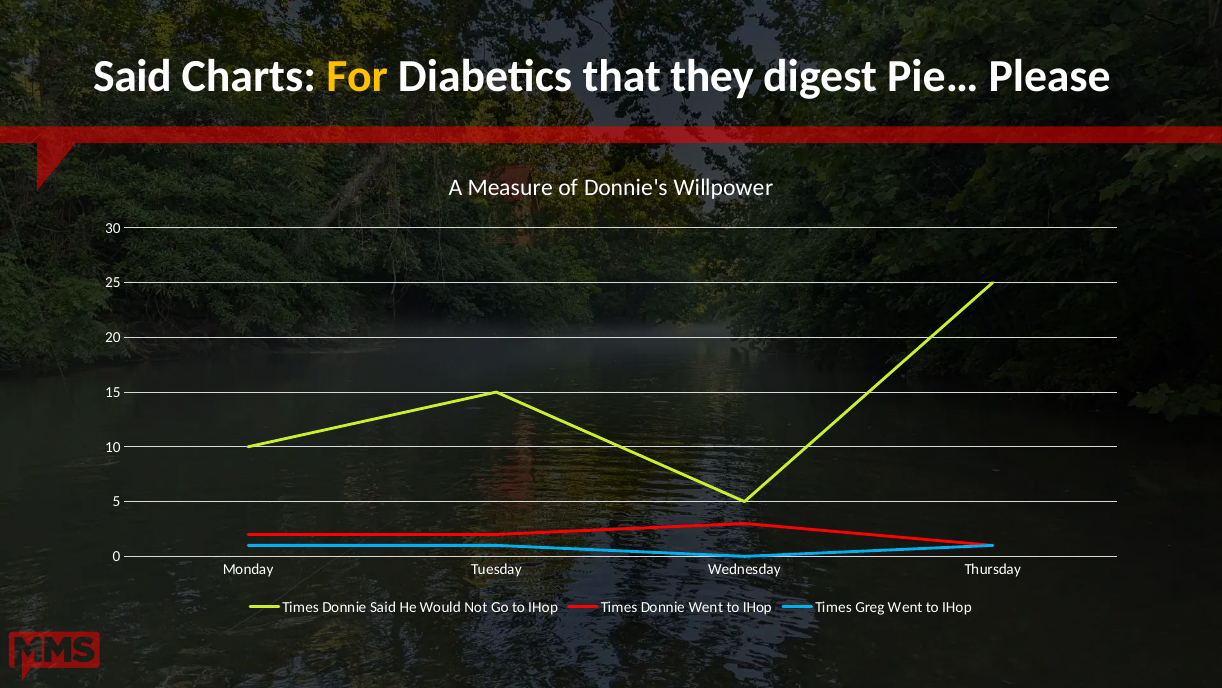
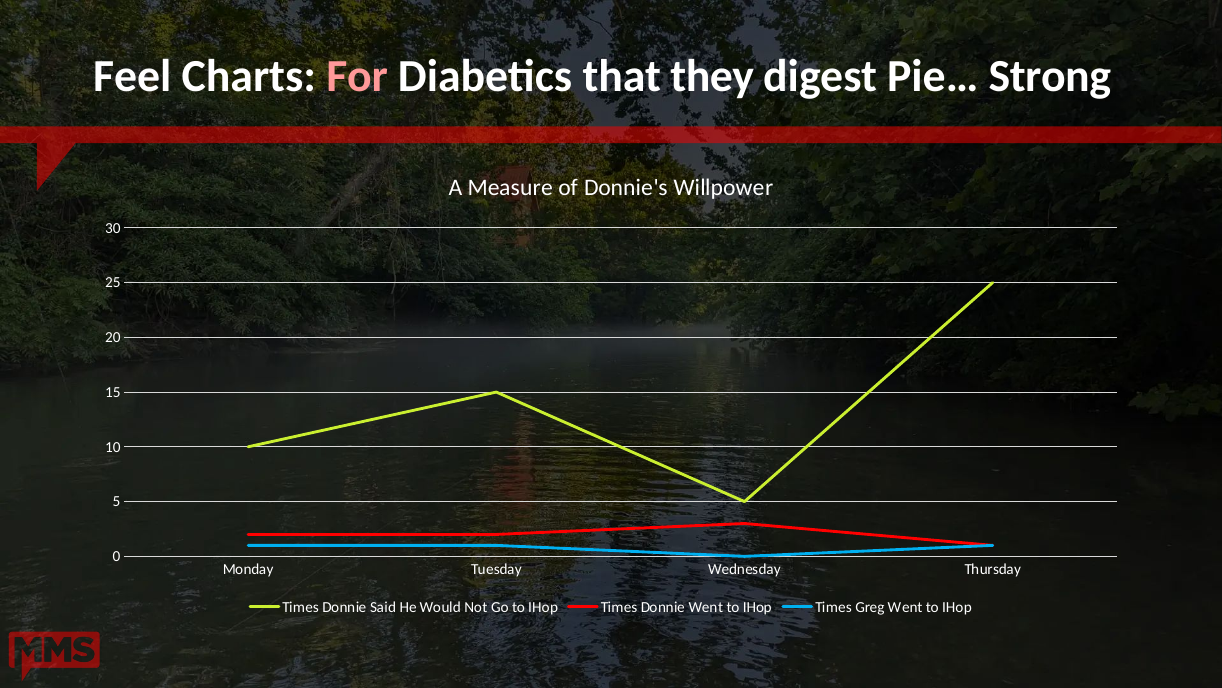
Said at (132, 76): Said -> Feel
For colour: yellow -> pink
Please: Please -> Strong
